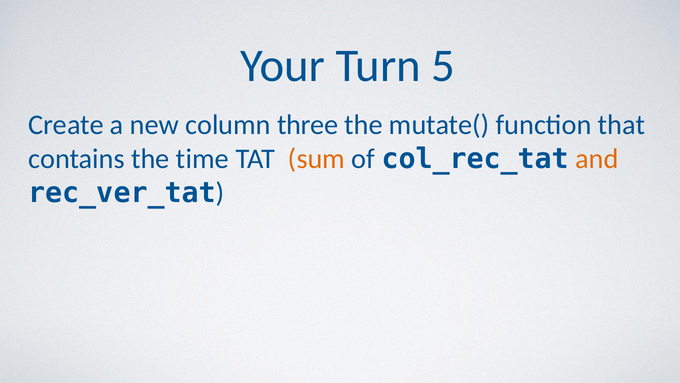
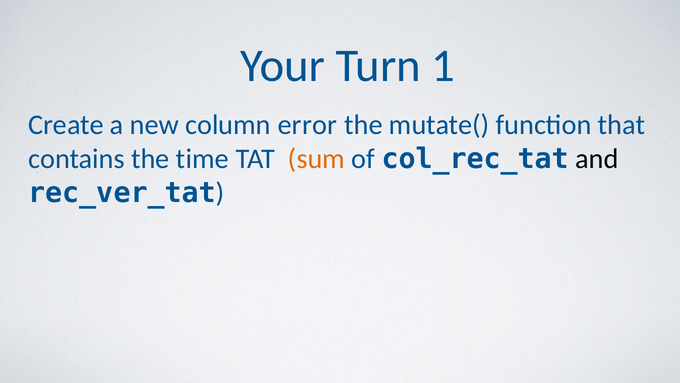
5: 5 -> 1
three: three -> error
and colour: orange -> black
